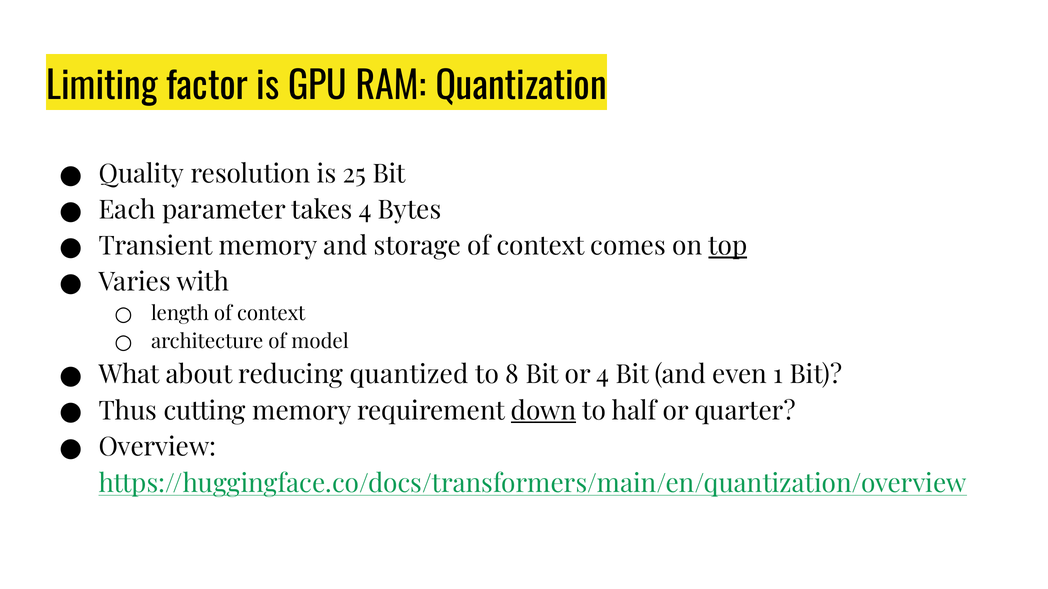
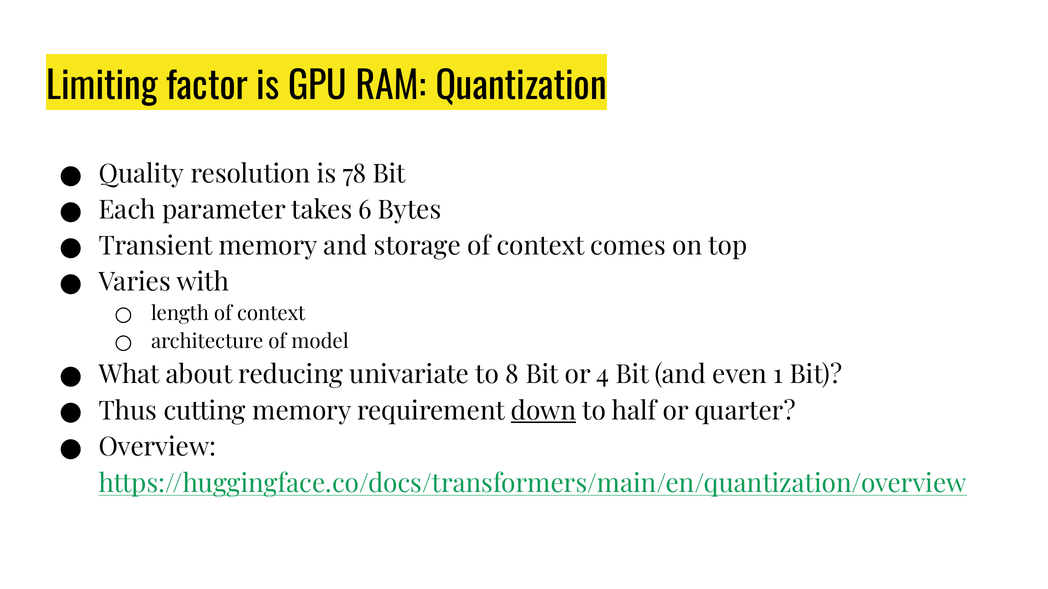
25: 25 -> 78
takes 4: 4 -> 6
top underline: present -> none
quantized: quantized -> univariate
